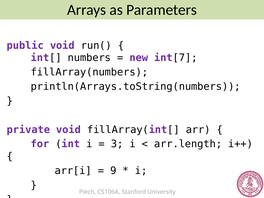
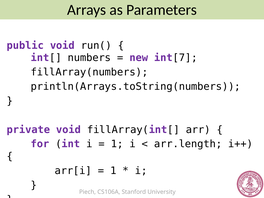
3 at (117, 144): 3 -> 1
9 at (113, 171): 9 -> 1
